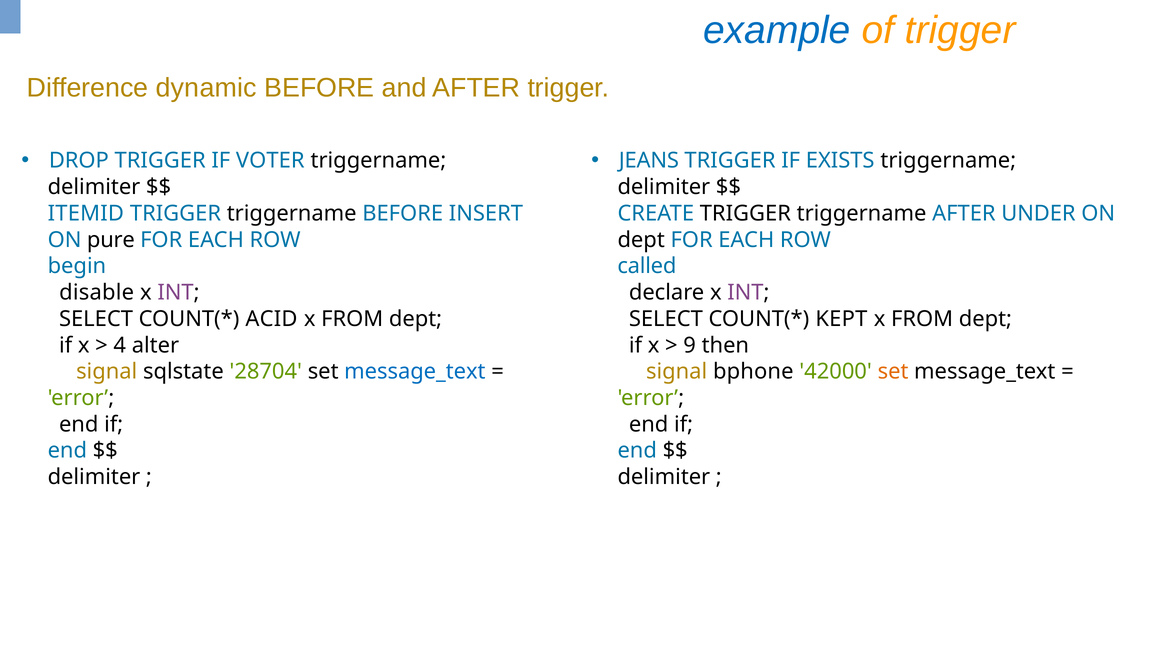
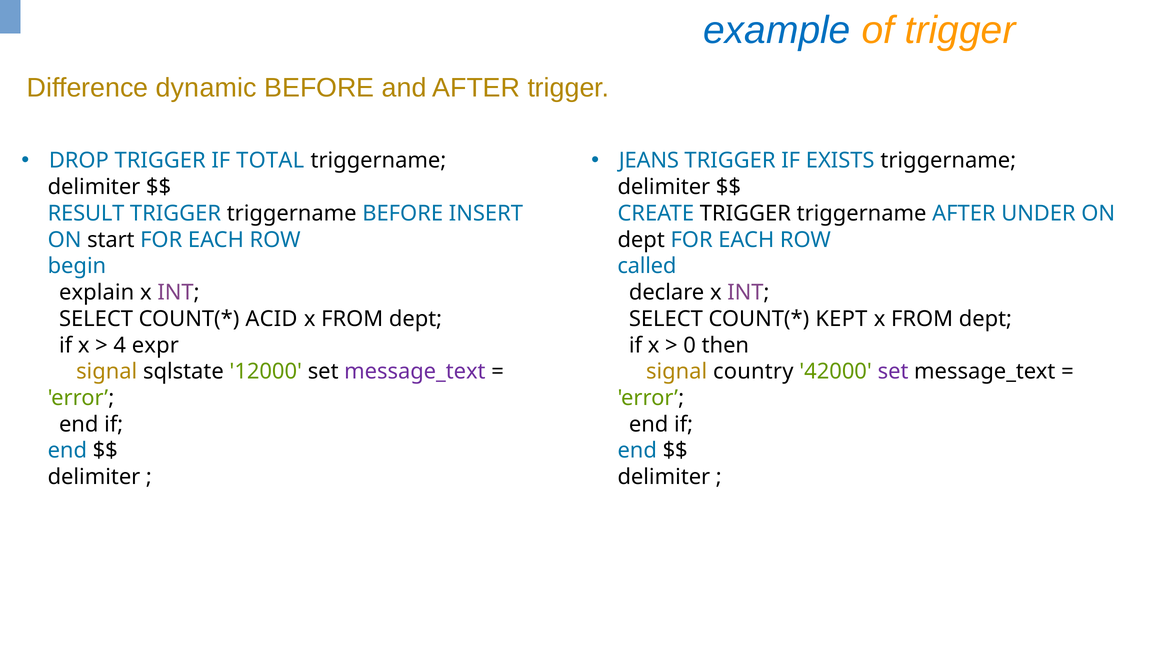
VOTER: VOTER -> TOTAL
ITEMID: ITEMID -> RESULT
pure: pure -> start
disable: disable -> explain
alter: alter -> expr
9: 9 -> 0
28704: 28704 -> 12000
message_text at (415, 371) colour: blue -> purple
bphone: bphone -> country
set at (893, 371) colour: orange -> purple
